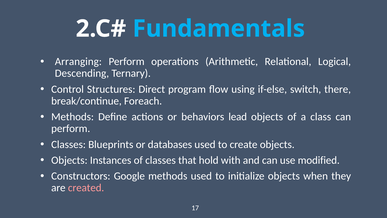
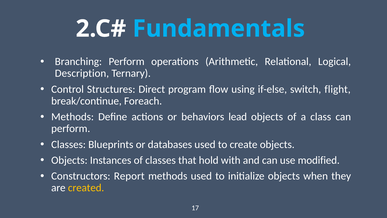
Arranging: Arranging -> Branching
Descending: Descending -> Description
there: there -> flight
Google: Google -> Report
created colour: pink -> yellow
